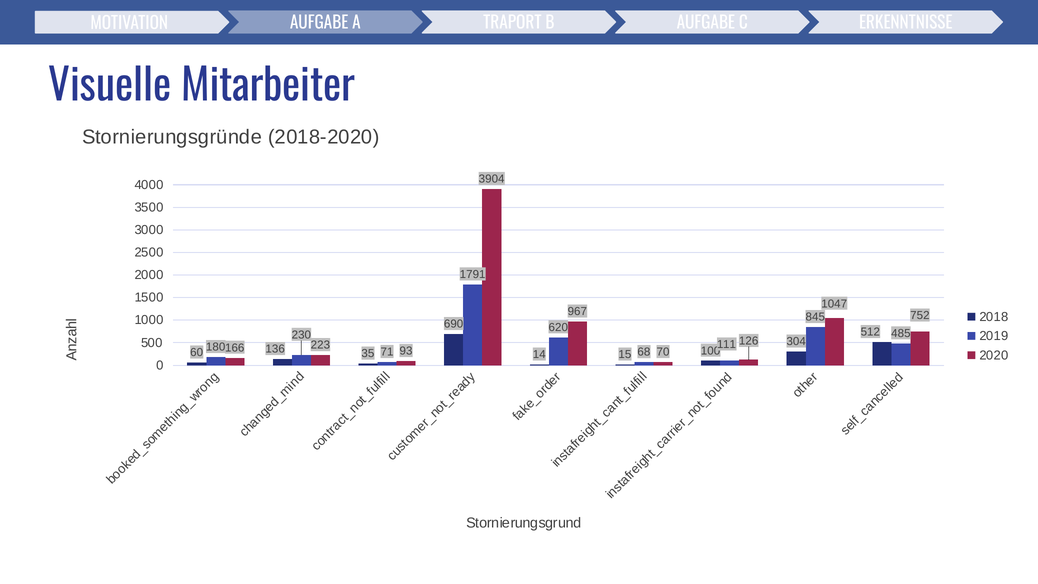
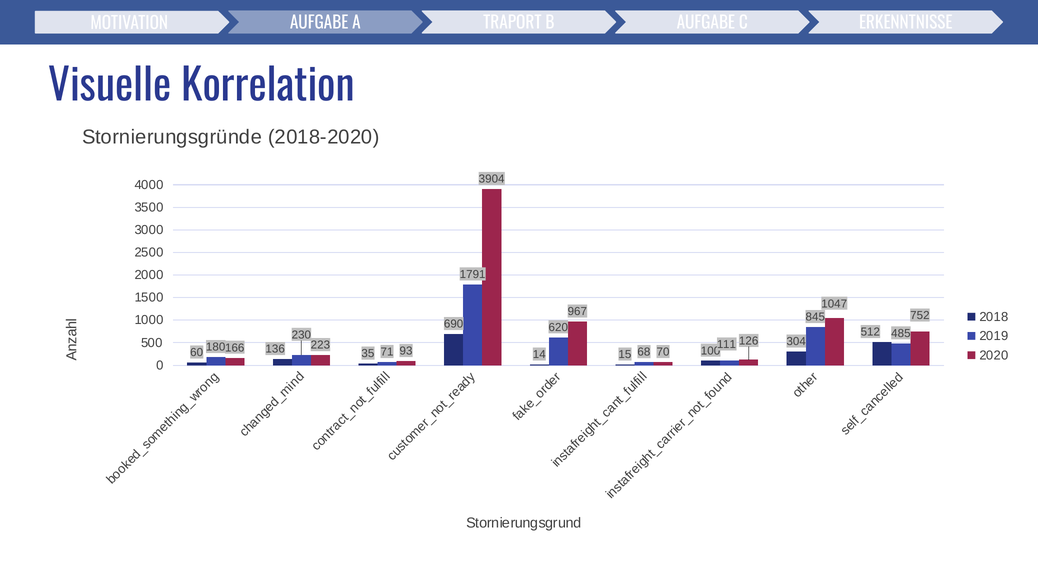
Mitarbeiter: Mitarbeiter -> Korrelation
